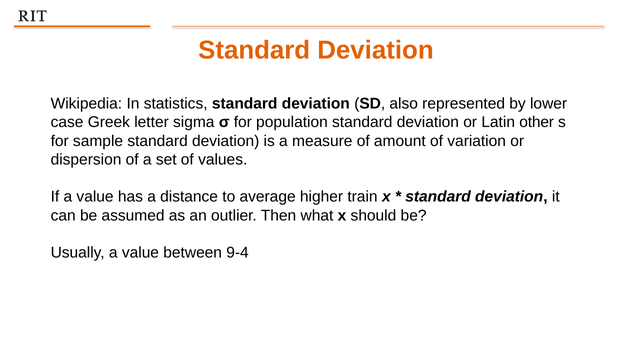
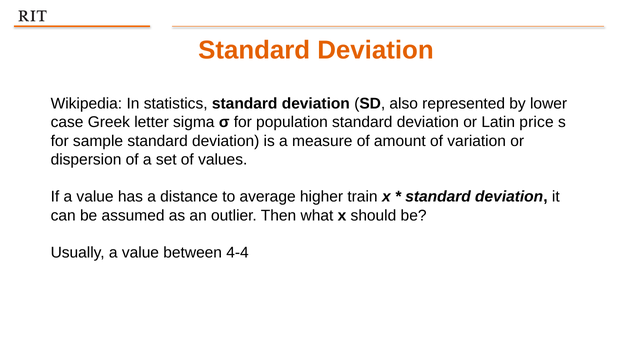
other: other -> price
9-4: 9-4 -> 4-4
